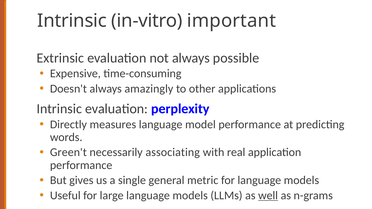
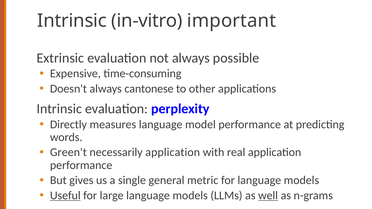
amazingly: amazingly -> cantonese
necessarily associating: associating -> application
Useful underline: none -> present
